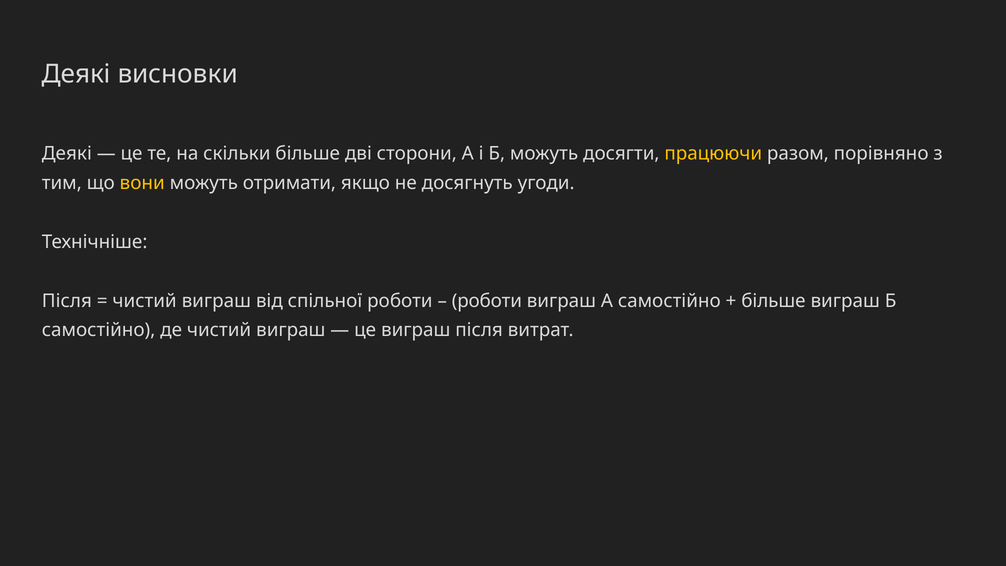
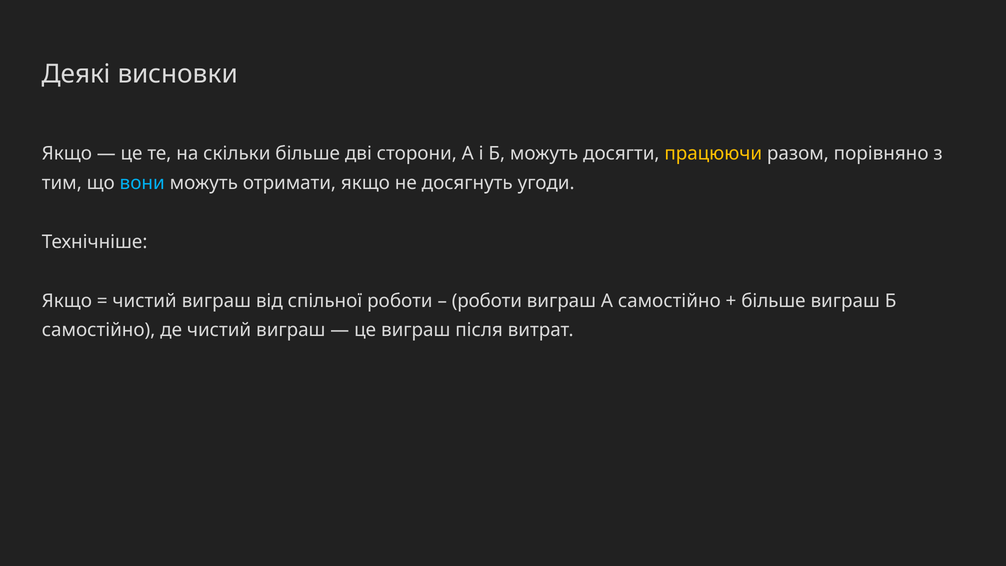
Деякі at (67, 154): Деякі -> Якщо
вони colour: yellow -> light blue
Після at (67, 301): Після -> Якщо
